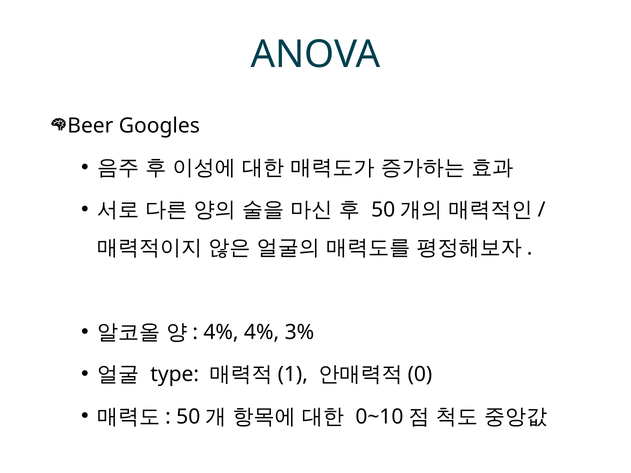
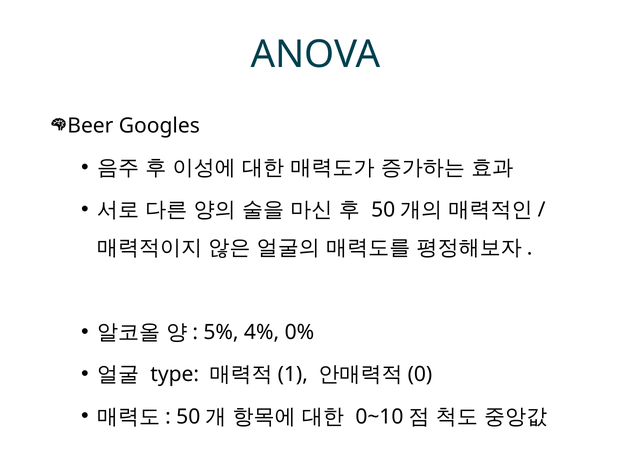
4% at (221, 332): 4% -> 5%
3%: 3% -> 0%
